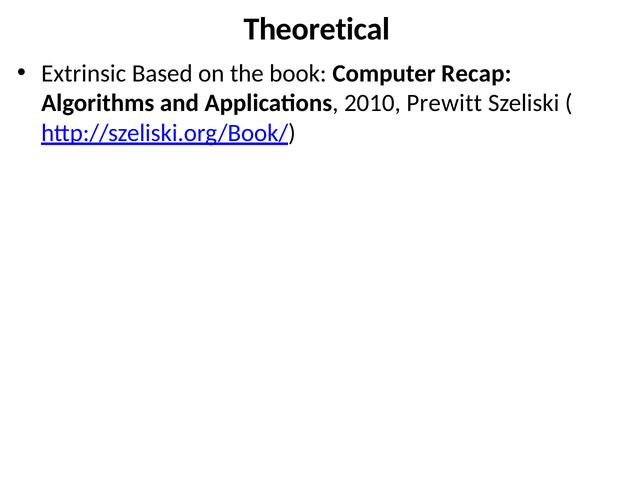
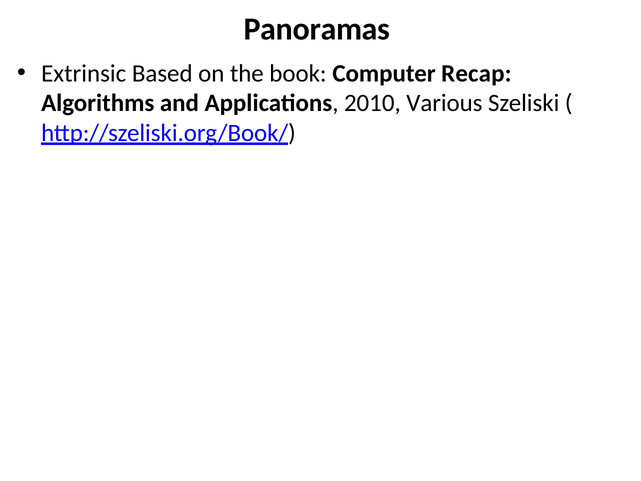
Theoretical: Theoretical -> Panoramas
Prewitt: Prewitt -> Various
